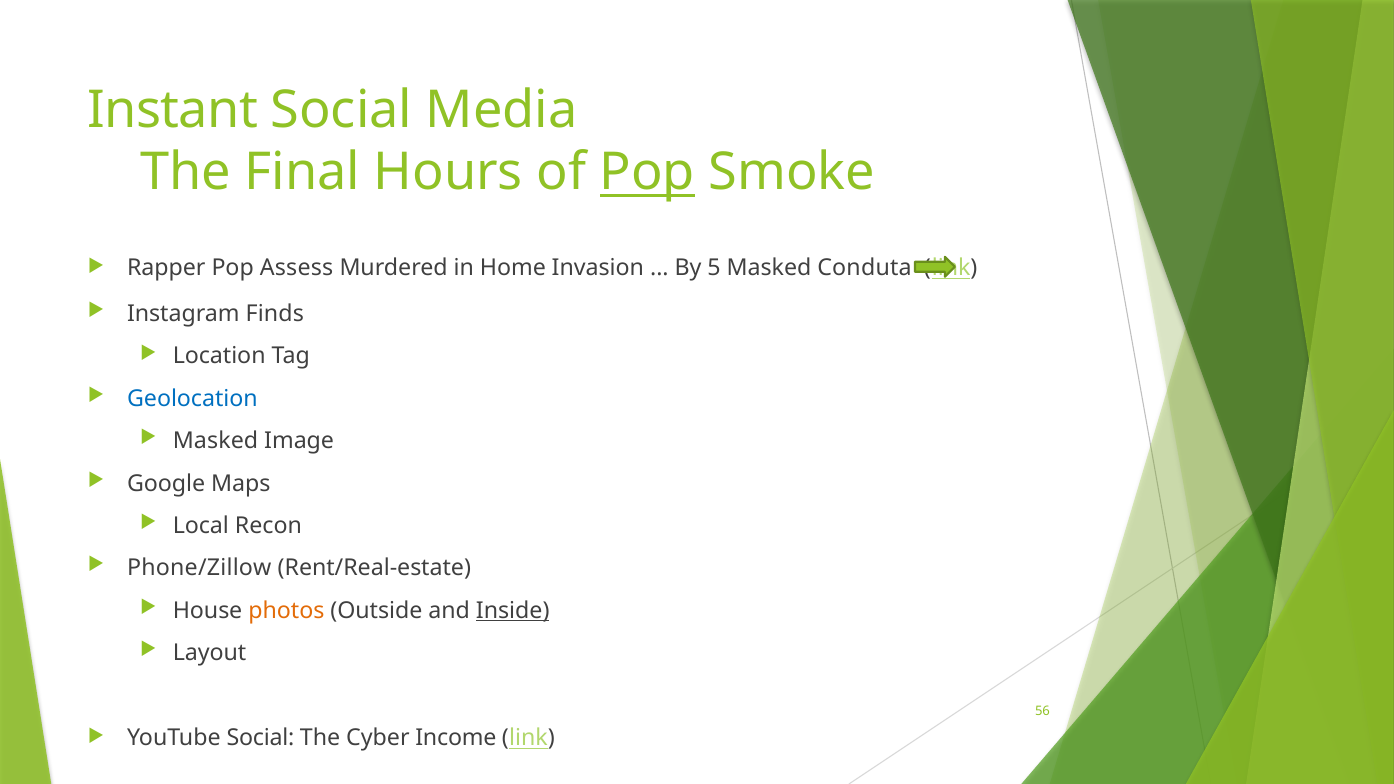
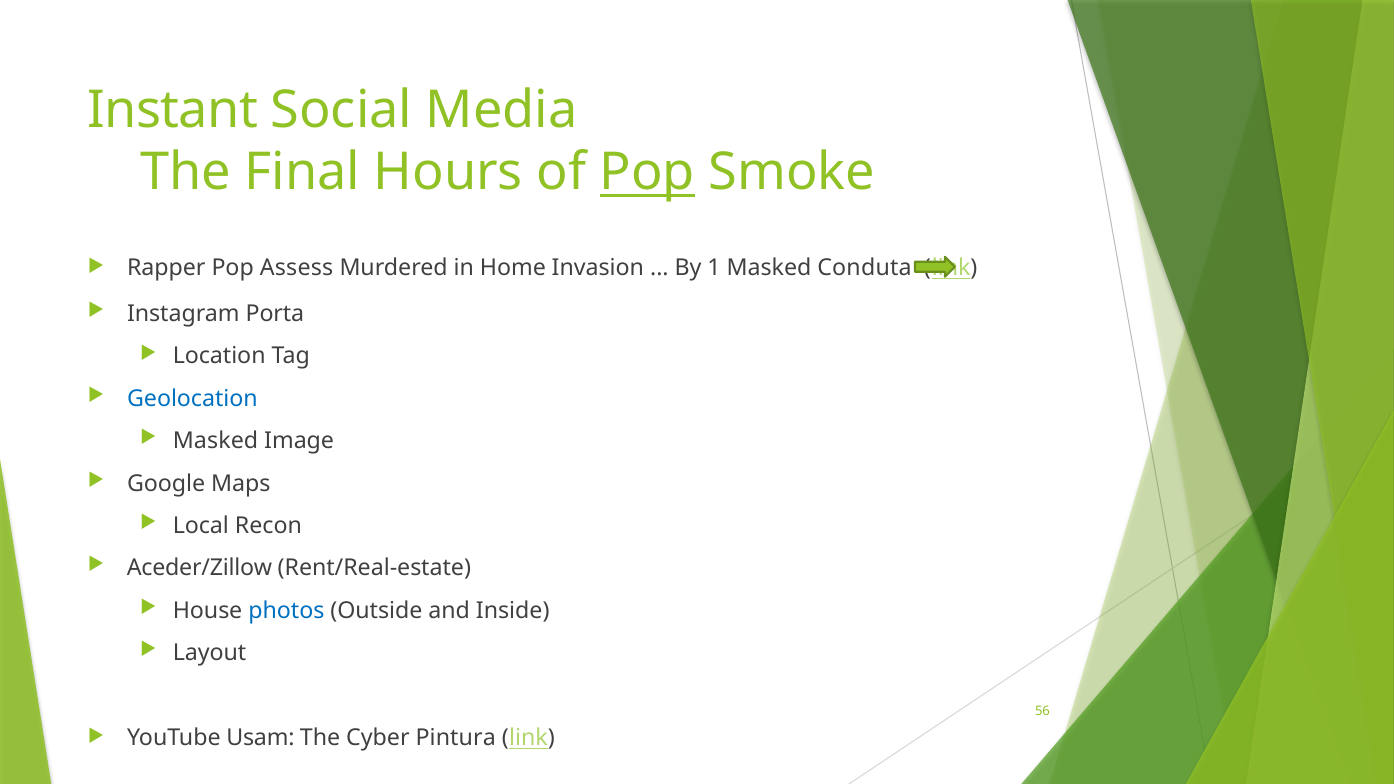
5: 5 -> 1
Finds: Finds -> Porta
Phone/Zillow: Phone/Zillow -> Aceder/Zillow
photos colour: orange -> blue
Inside underline: present -> none
YouTube Social: Social -> Usam
Income: Income -> Pintura
